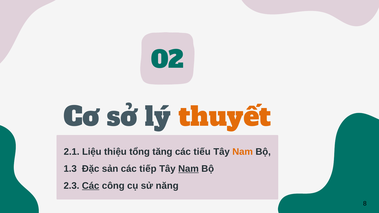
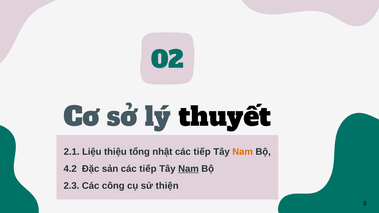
thuyết colour: orange -> black
tăng: tăng -> nhật
tiếu at (202, 152): tiếu -> tiếp
1.3: 1.3 -> 4.2
Các at (91, 186) underline: present -> none
năng: năng -> thiện
